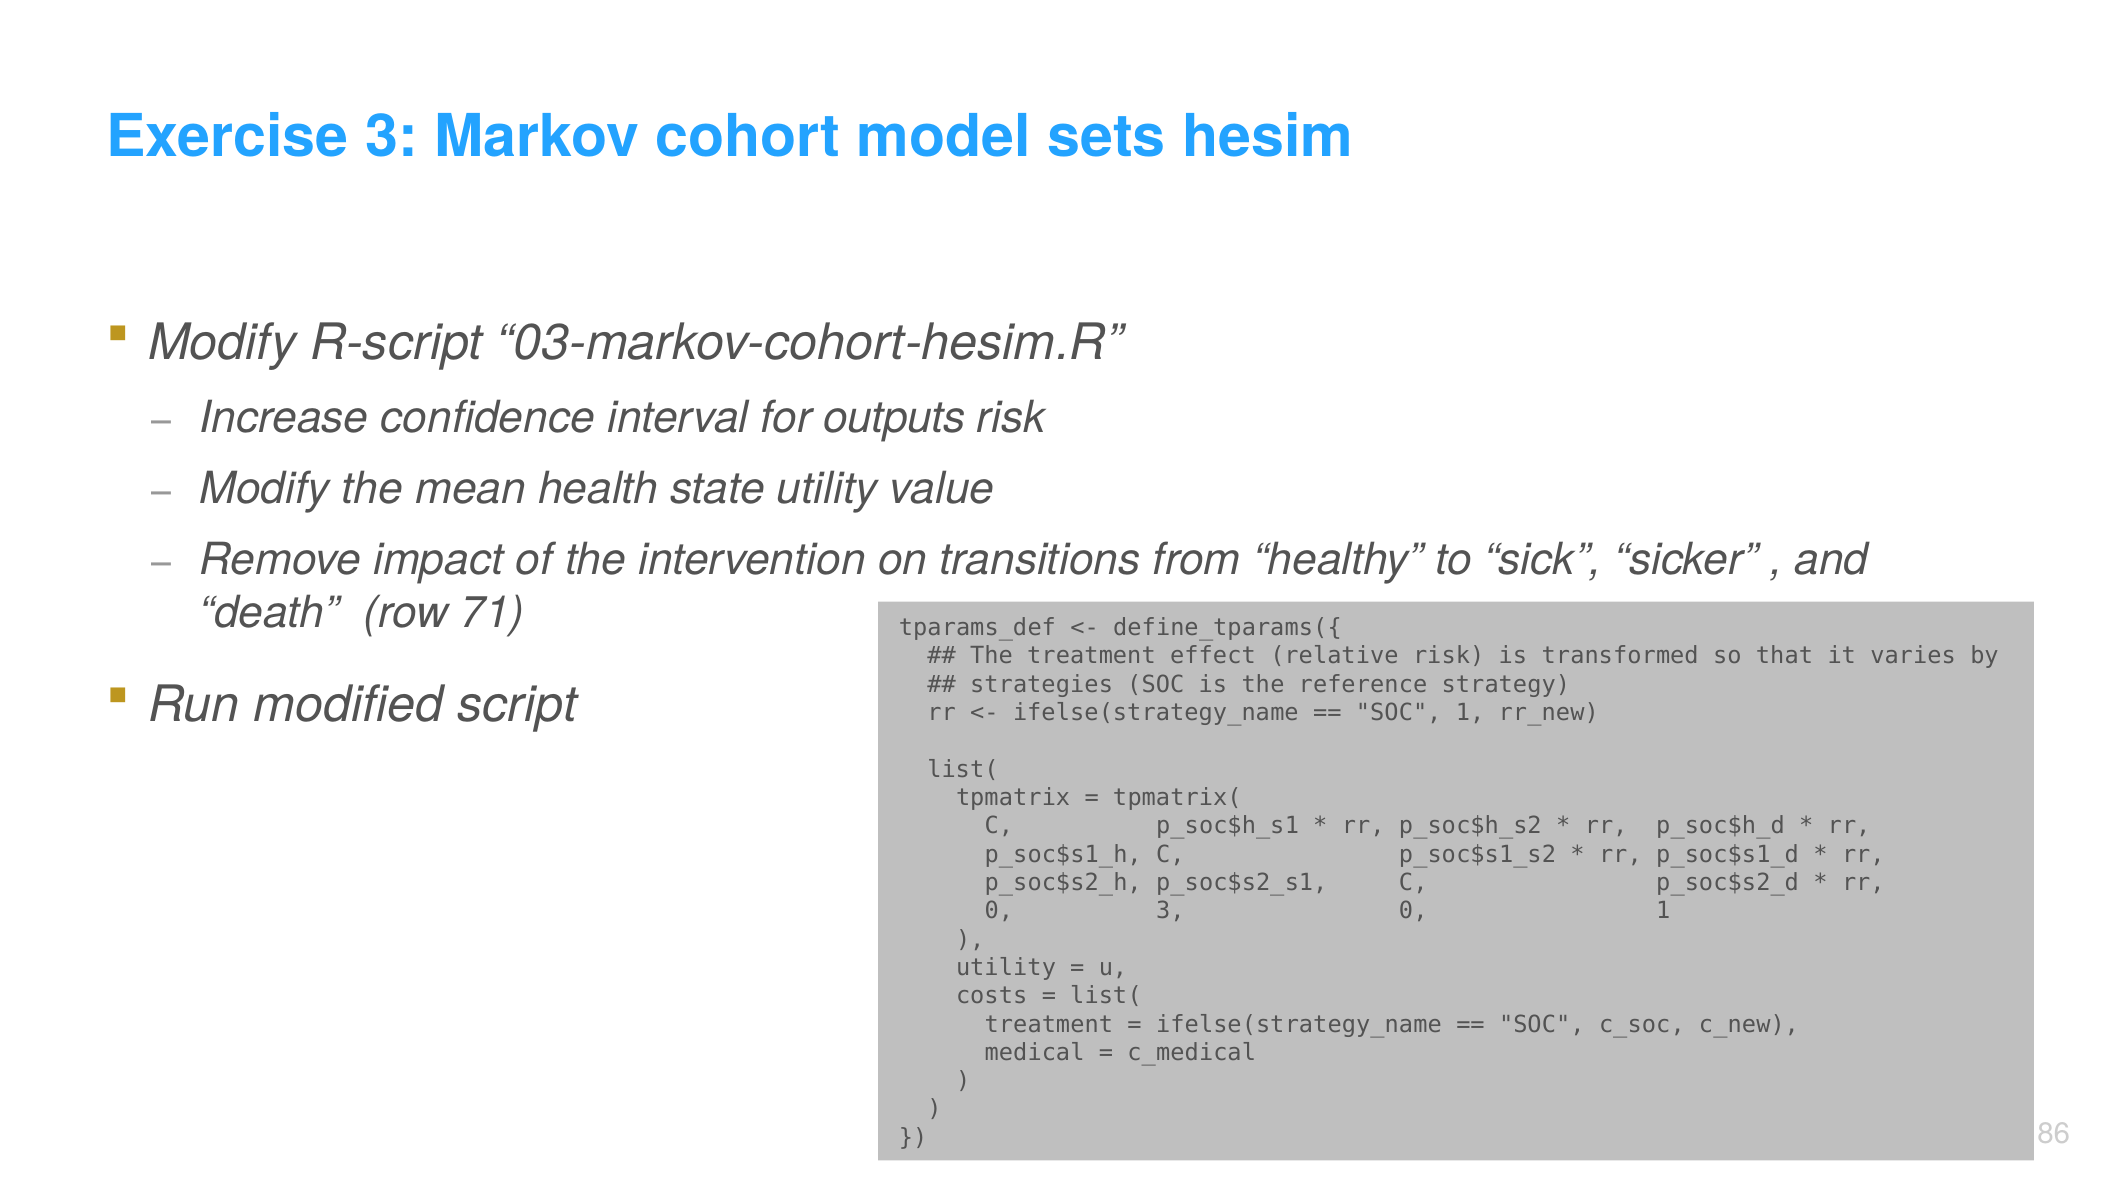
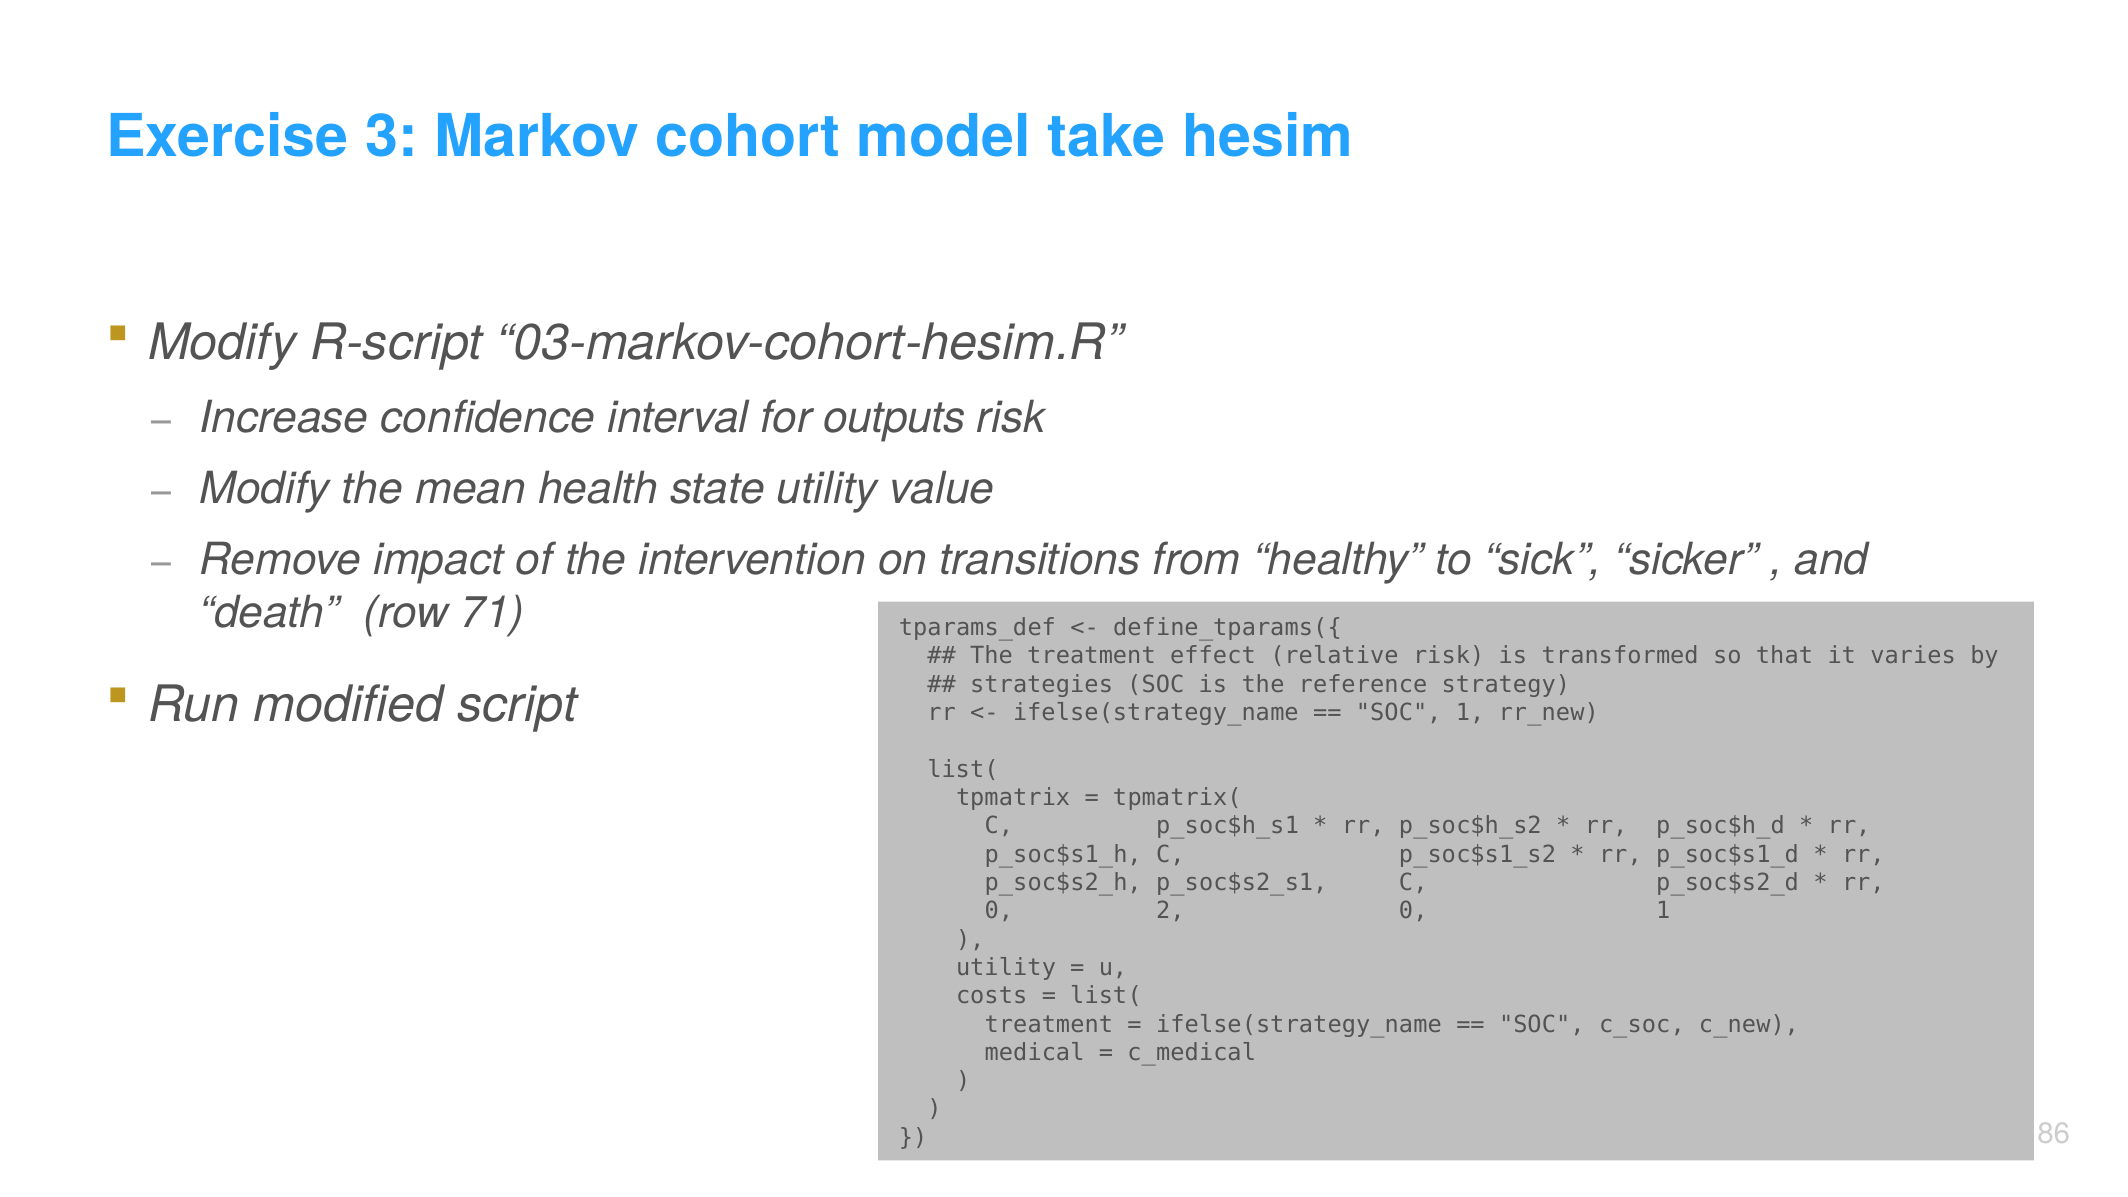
sets: sets -> take
0 3: 3 -> 2
